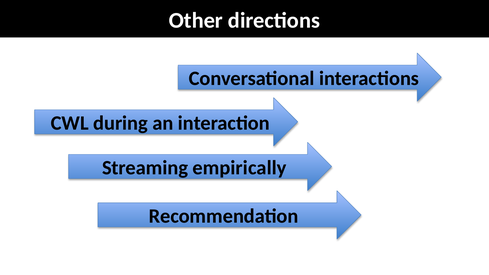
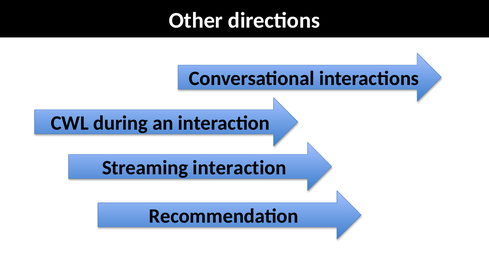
Streaming empirically: empirically -> interaction
